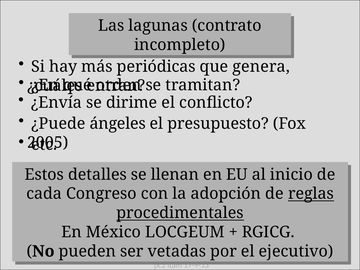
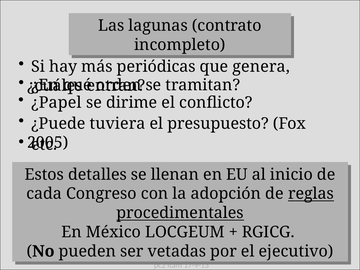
¿Envía: ¿Envía -> ¿Papel
ángeles: ángeles -> tuviera
